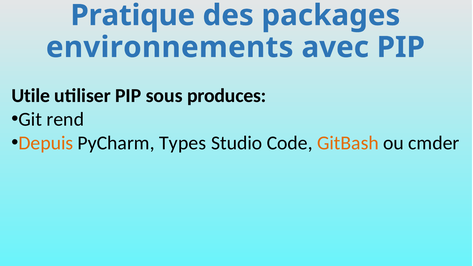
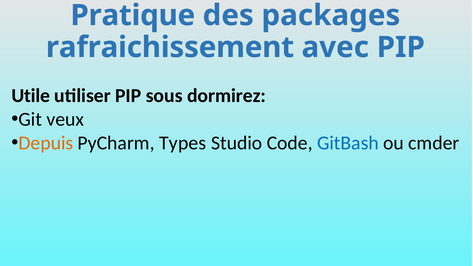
environnements: environnements -> rafraichissement
produces: produces -> dormirez
rend: rend -> veux
GitBash colour: orange -> blue
